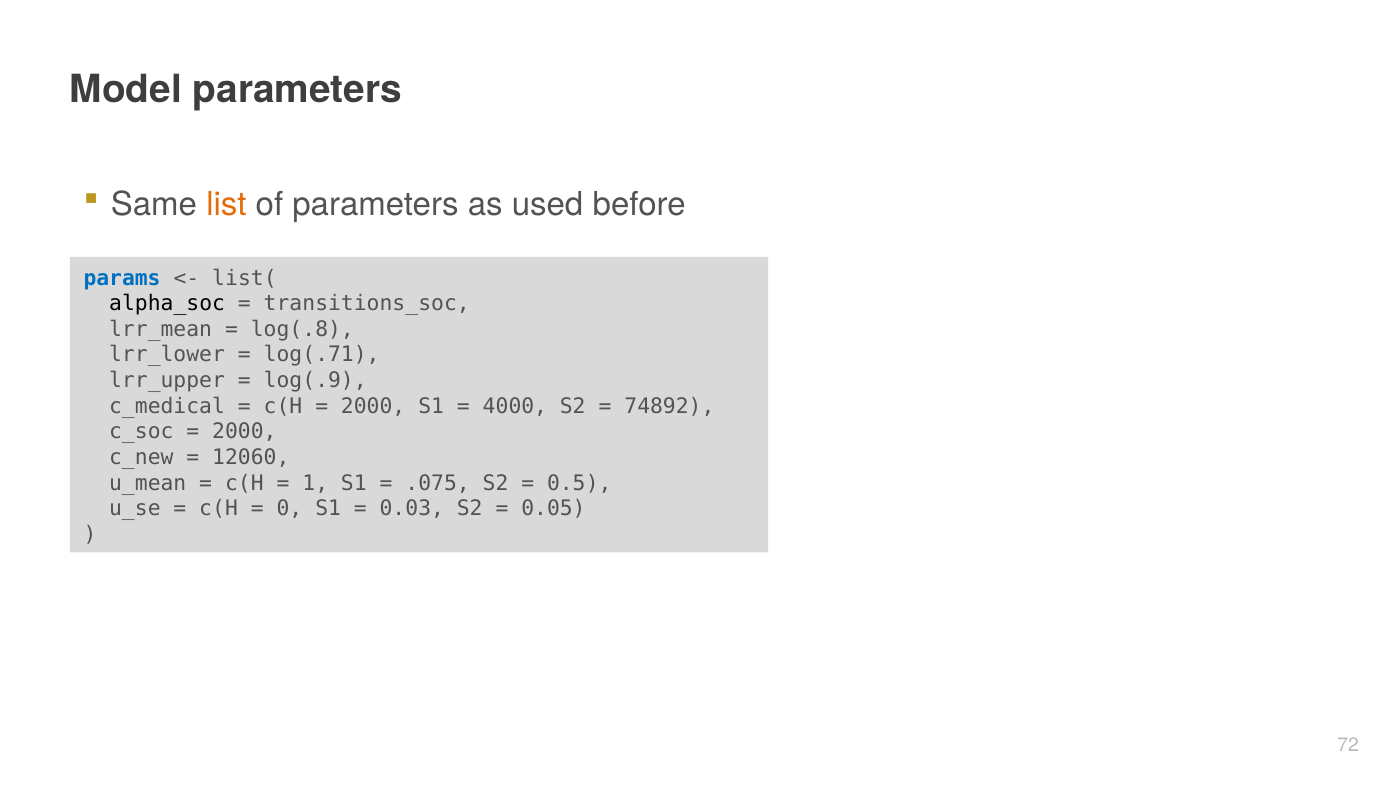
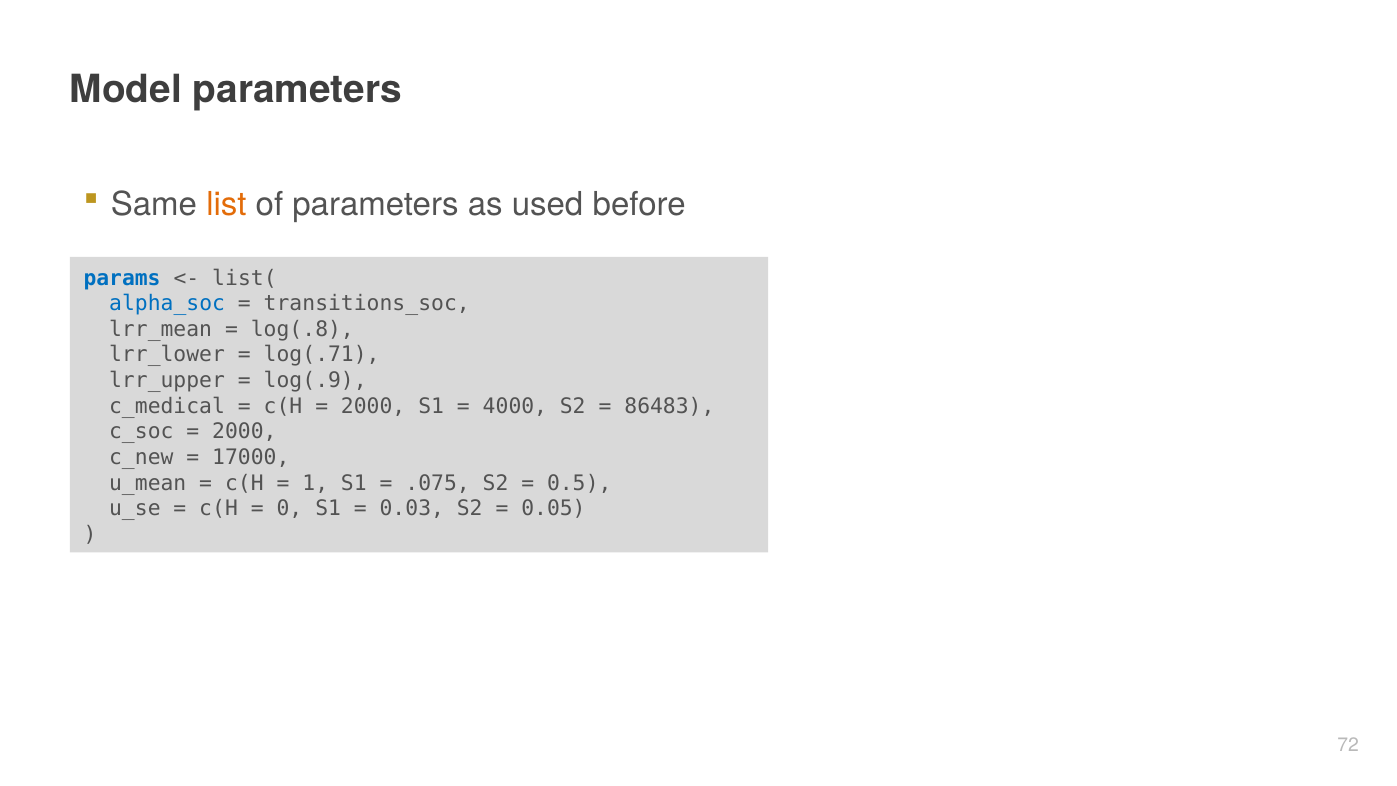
alpha_soc colour: black -> blue
74892: 74892 -> 86483
12060: 12060 -> 17000
